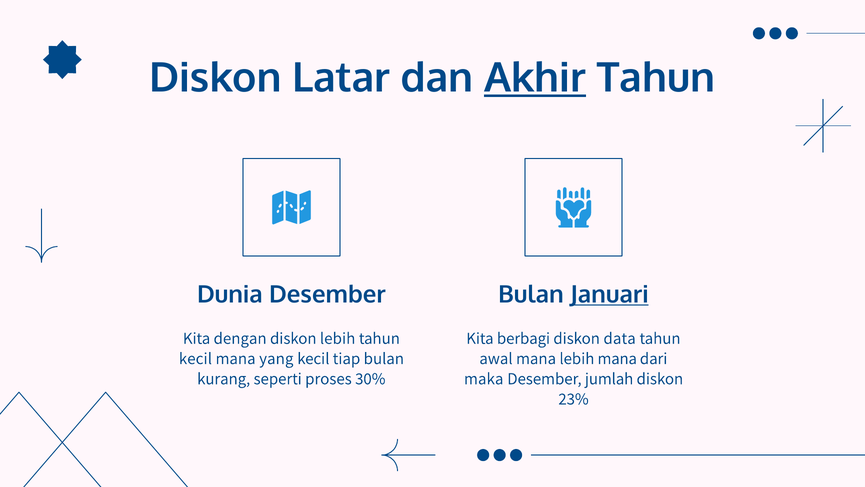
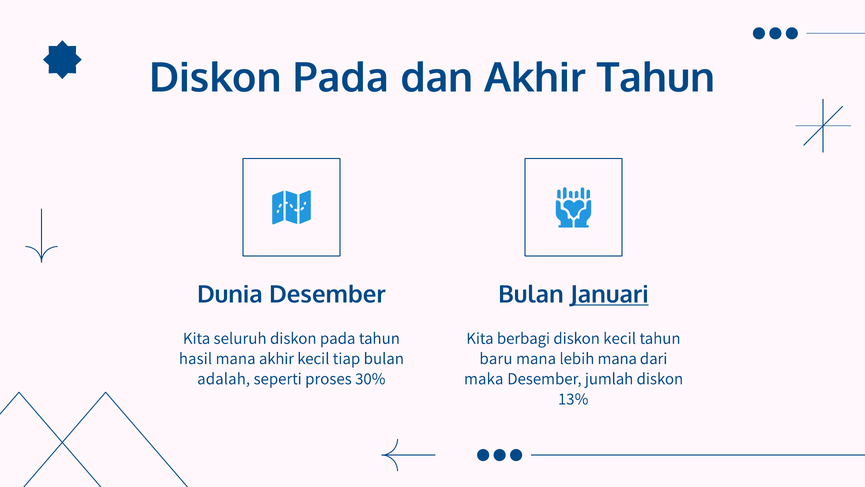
Latar at (341, 78): Latar -> Pada
Akhir at (535, 78) underline: present -> none
dengan: dengan -> seluruh
lebih at (338, 338): lebih -> pada
diskon data: data -> kecil
kecil at (195, 358): kecil -> hasil
mana yang: yang -> akhir
awal: awal -> baru
kurang: kurang -> adalah
23%: 23% -> 13%
